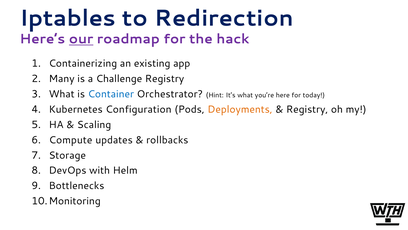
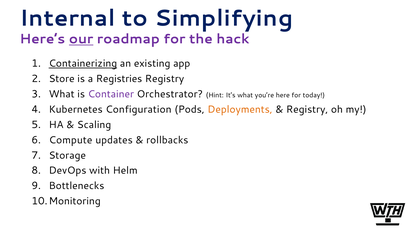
Iptables: Iptables -> Internal
Redirection: Redirection -> Simplifying
Containerizing underline: none -> present
Many: Many -> Store
Challenge: Challenge -> Registries
Container colour: blue -> purple
